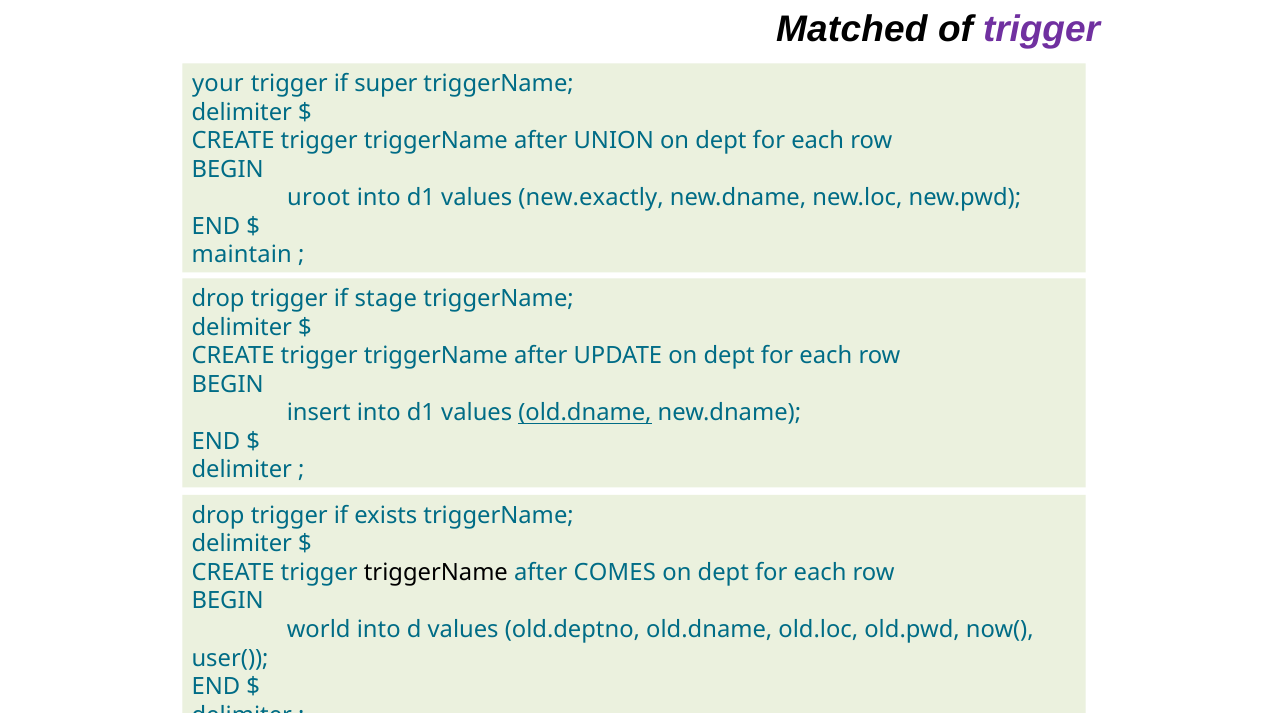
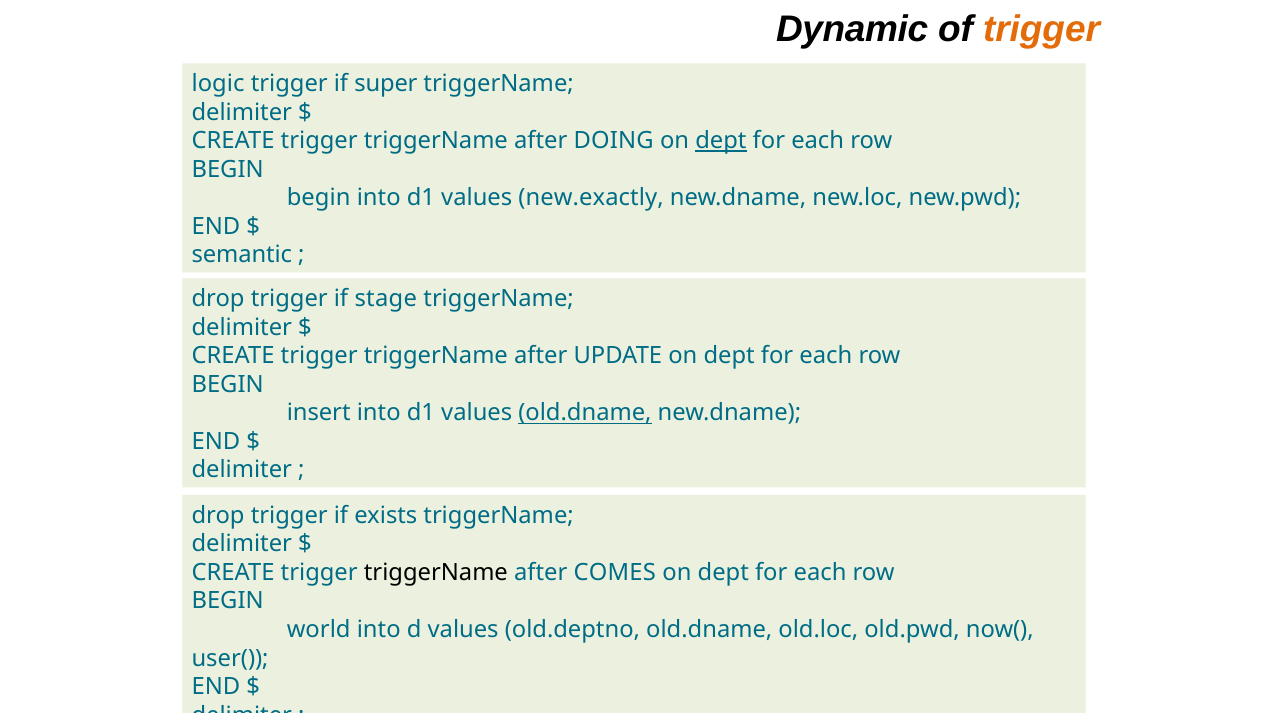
Matched: Matched -> Dynamic
trigger at (1042, 29) colour: purple -> orange
your: your -> logic
UNION: UNION -> DOING
dept at (721, 141) underline: none -> present
uroot at (319, 198): uroot -> begin
maintain: maintain -> semantic
